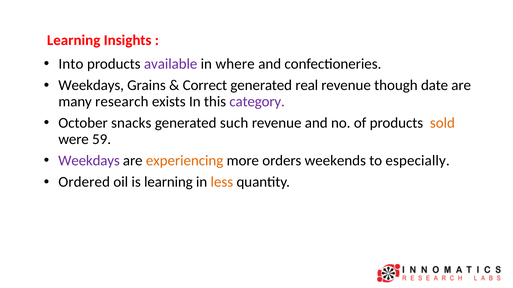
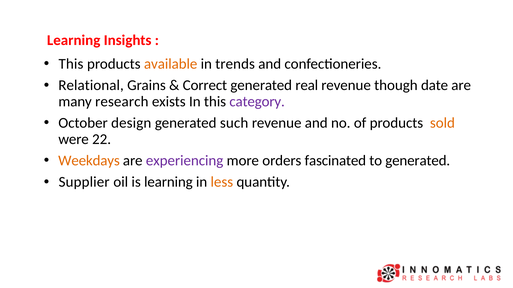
Into at (71, 64): Into -> This
available colour: purple -> orange
where: where -> trends
Weekdays at (91, 86): Weekdays -> Relational
snacks: snacks -> design
59: 59 -> 22
Weekdays at (89, 161) colour: purple -> orange
experiencing colour: orange -> purple
weekends: weekends -> fascinated
to especially: especially -> generated
Ordered: Ordered -> Supplier
